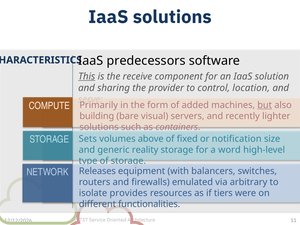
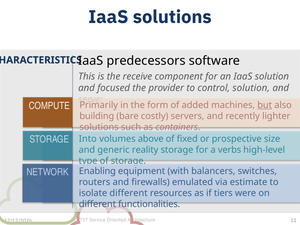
This underline: present -> none
sharing: sharing -> focused
control location: location -> solution
visual: visual -> costly
Sets: Sets -> Into
notification: notification -> prospective
word: word -> verbs
Releases: Releases -> Enabling
arbitrary: arbitrary -> estimate
isolate provides: provides -> different
